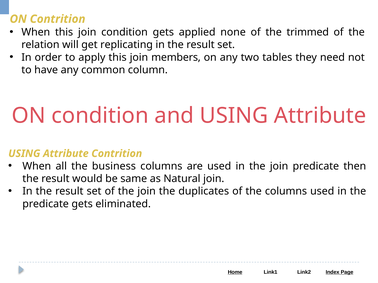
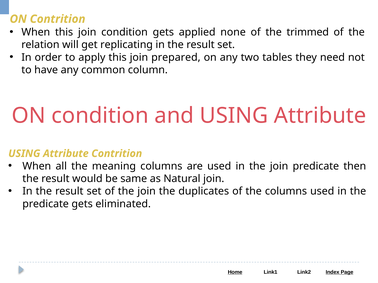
members: members -> prepared
business: business -> meaning
